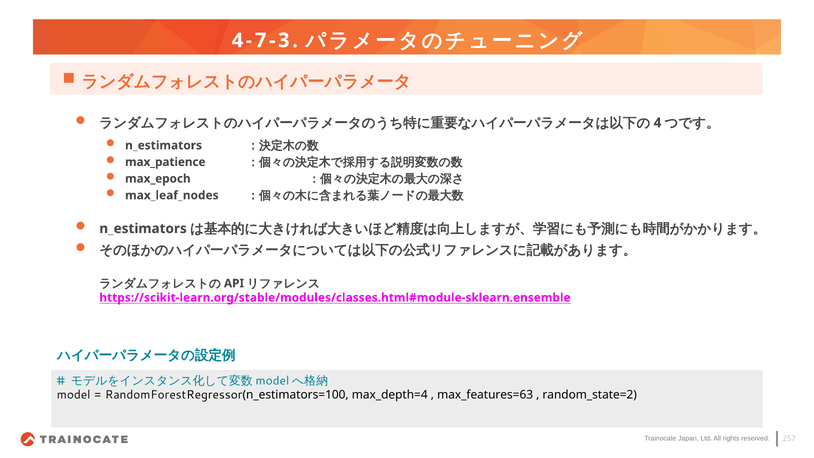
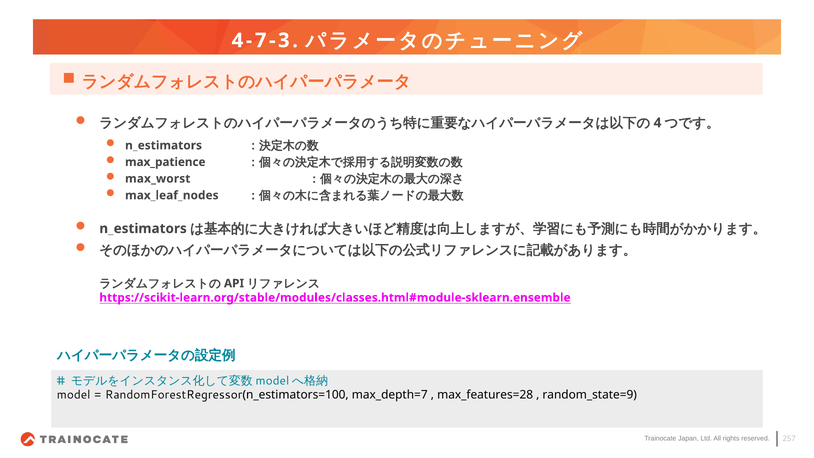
max_epoch: max_epoch -> max_worst
max_depth=4: max_depth=4 -> max_depth=7
max_features=63: max_features=63 -> max_features=28
random_state=2: random_state=2 -> random_state=9
